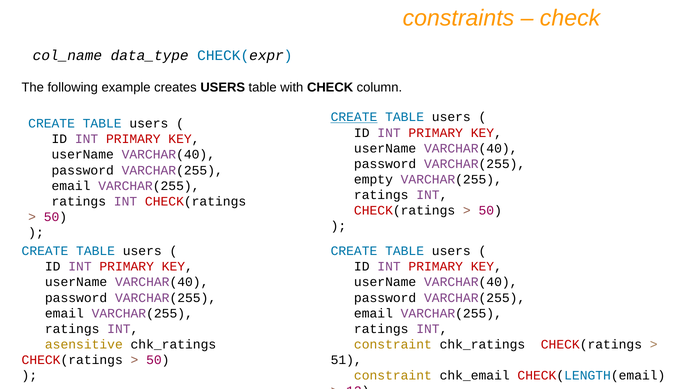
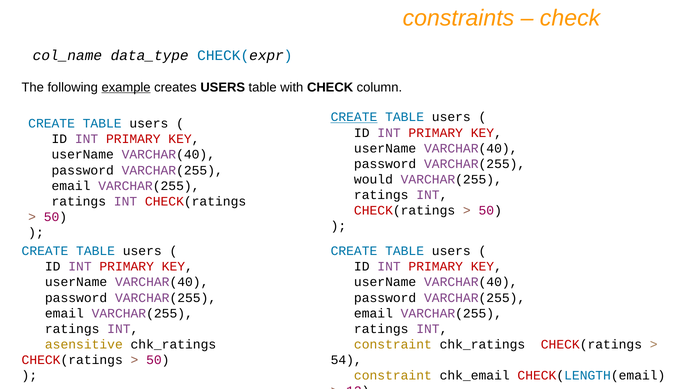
example underline: none -> present
empty: empty -> would
51: 51 -> 54
